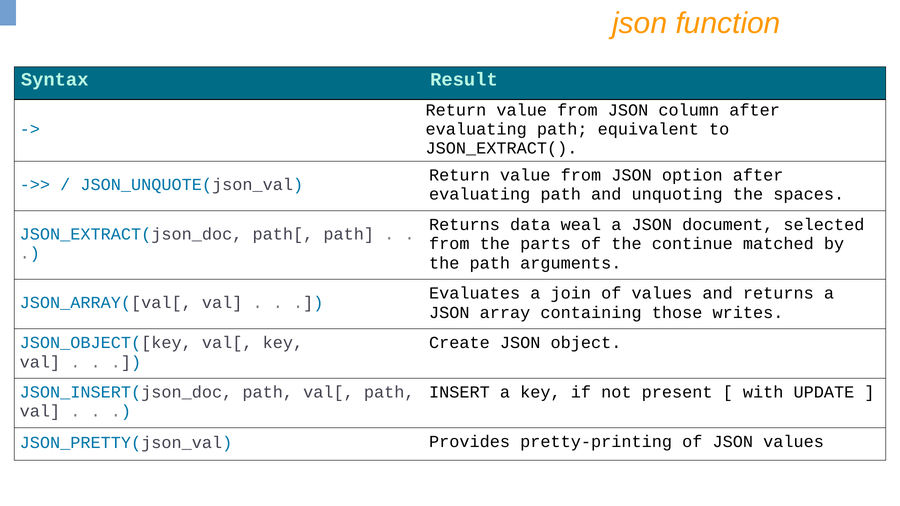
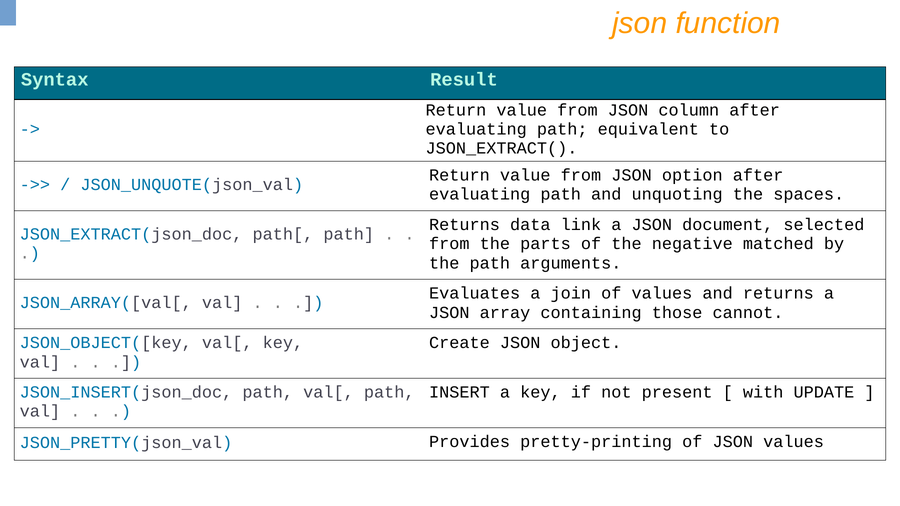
weal: weal -> link
continue: continue -> negative
writes: writes -> cannot
